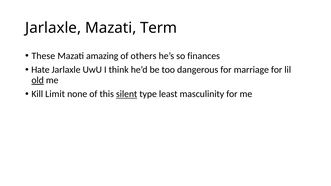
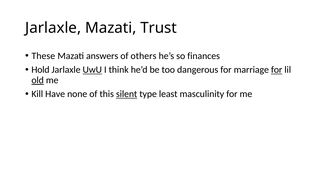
Term: Term -> Trust
amazing: amazing -> answers
Hate: Hate -> Hold
UwU underline: none -> present
for at (277, 70) underline: none -> present
Limit: Limit -> Have
